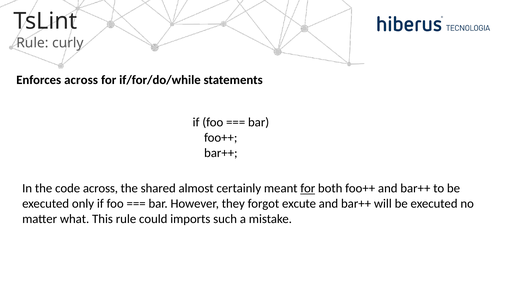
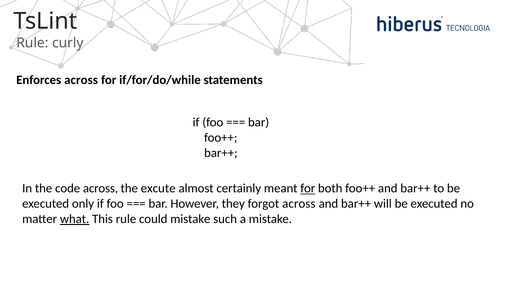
shared: shared -> excute
forgot excute: excute -> across
what underline: none -> present
could imports: imports -> mistake
